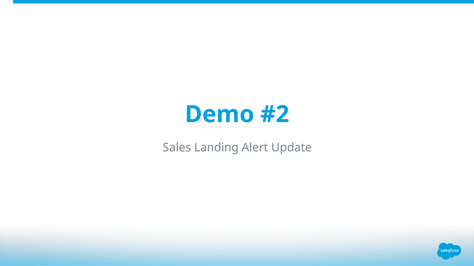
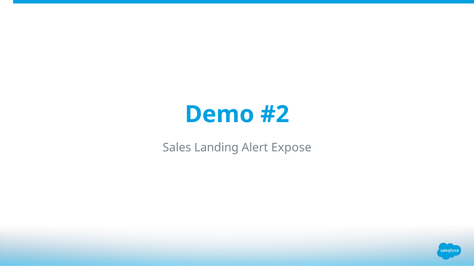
Update: Update -> Expose
